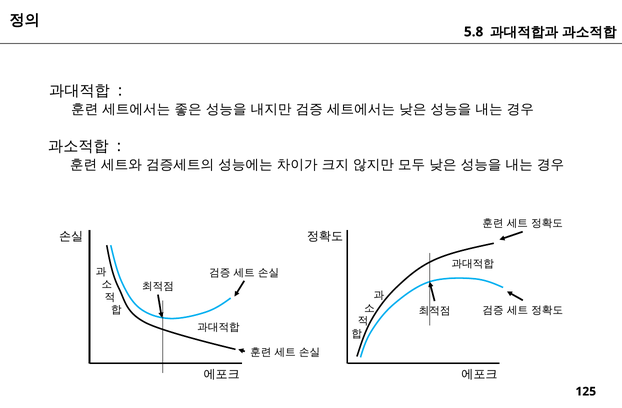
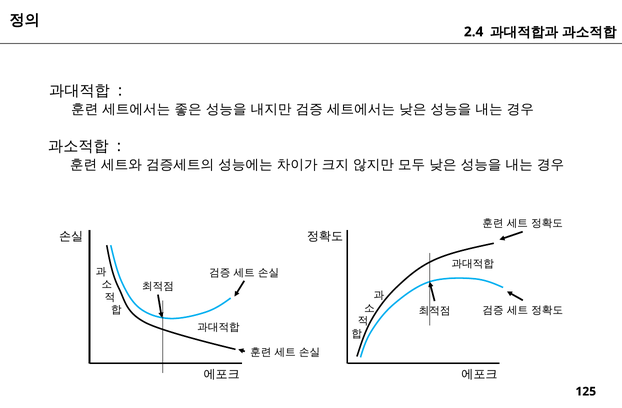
5.8: 5.8 -> 2.4
